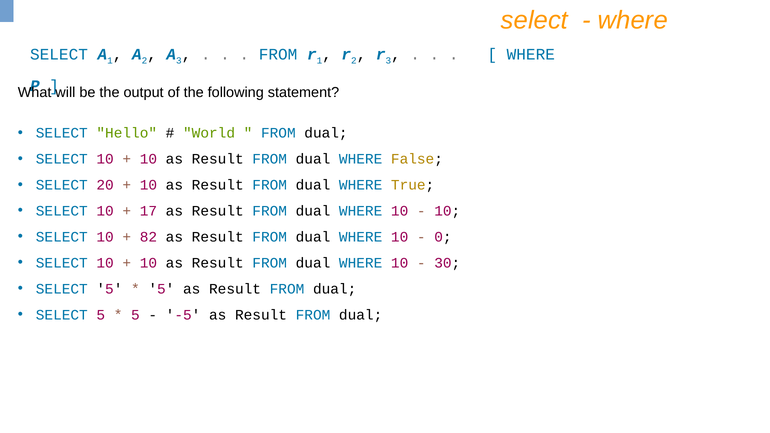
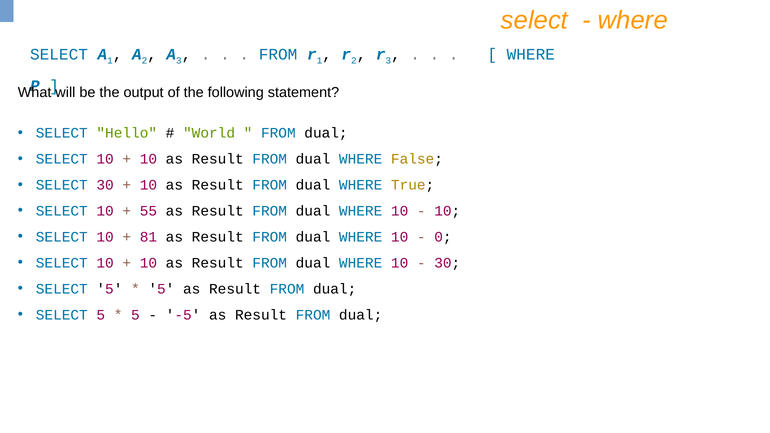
SELECT 20: 20 -> 30
17: 17 -> 55
82: 82 -> 81
